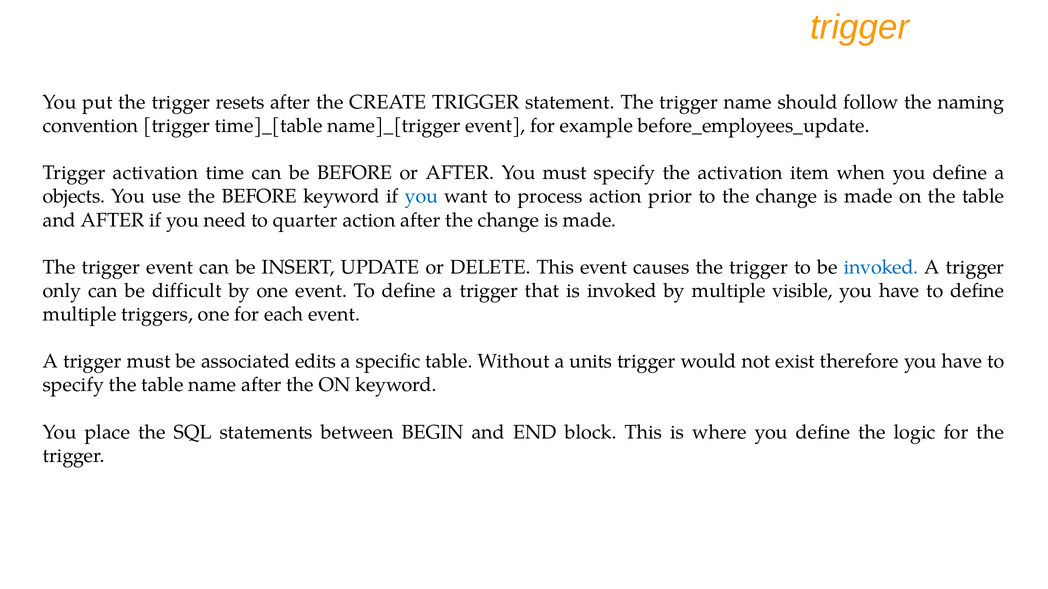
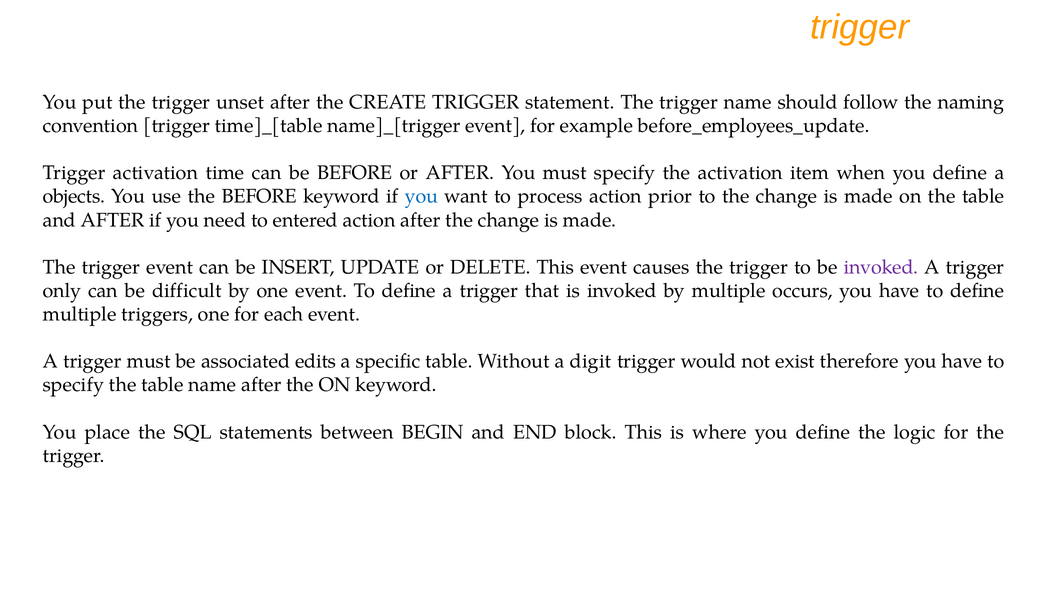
resets: resets -> unset
quarter: quarter -> entered
invoked at (881, 267) colour: blue -> purple
visible: visible -> occurs
units: units -> digit
